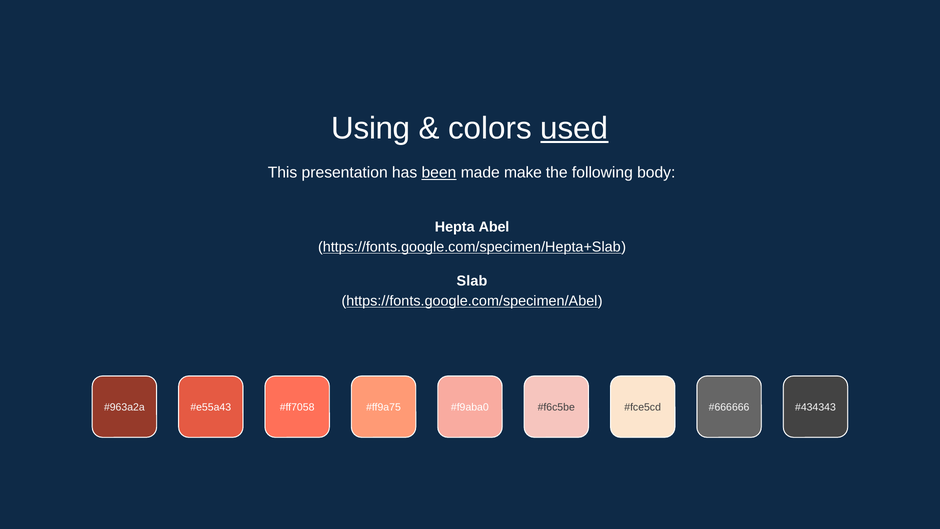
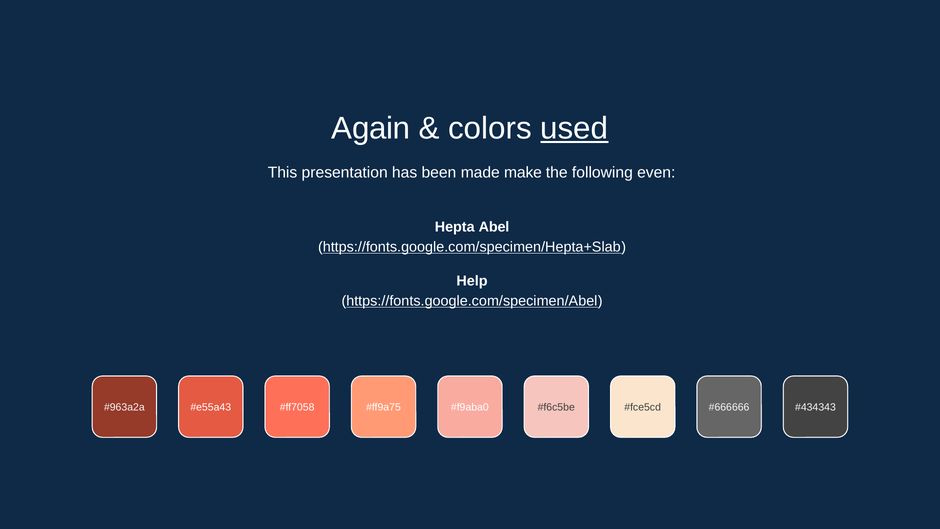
Using: Using -> Again
been underline: present -> none
body: body -> even
Slab: Slab -> Help
